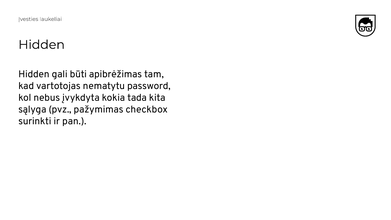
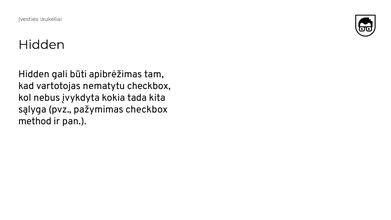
nematytu password: password -> checkbox
surinkti: surinkti -> method
